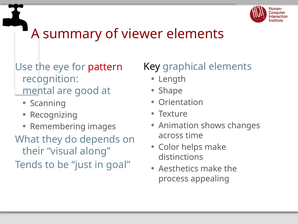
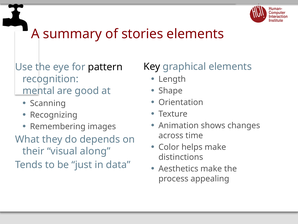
viewer: viewer -> stories
pattern colour: red -> black
goal: goal -> data
